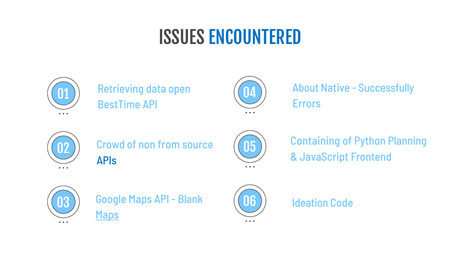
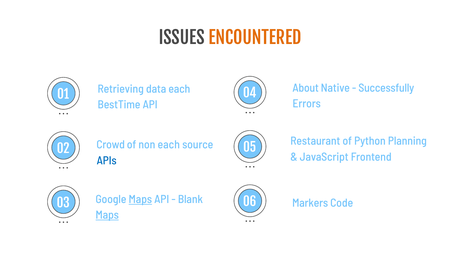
ENCOUNTERED colour: blue -> orange
data open: open -> each
Containing: Containing -> Restaurant
non from: from -> each
Maps at (140, 199) underline: none -> present
Ideation: Ideation -> Markers
